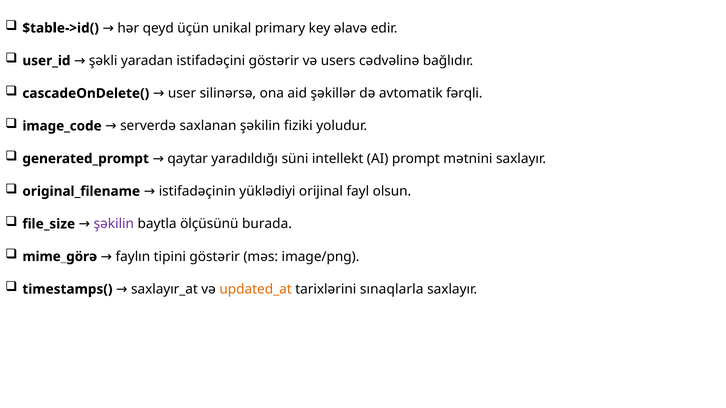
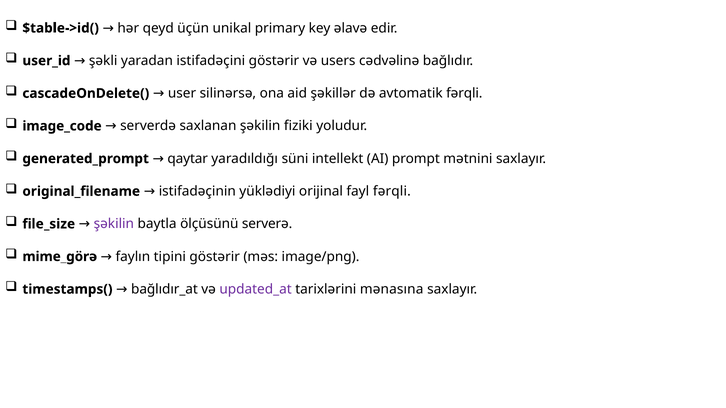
fayl olsun: olsun -> fərqli
burada: burada -> serverə
saxlayır_at: saxlayır_at -> bağlıdır_at
updated_at colour: orange -> purple
sınaqlarla: sınaqlarla -> mənasına
